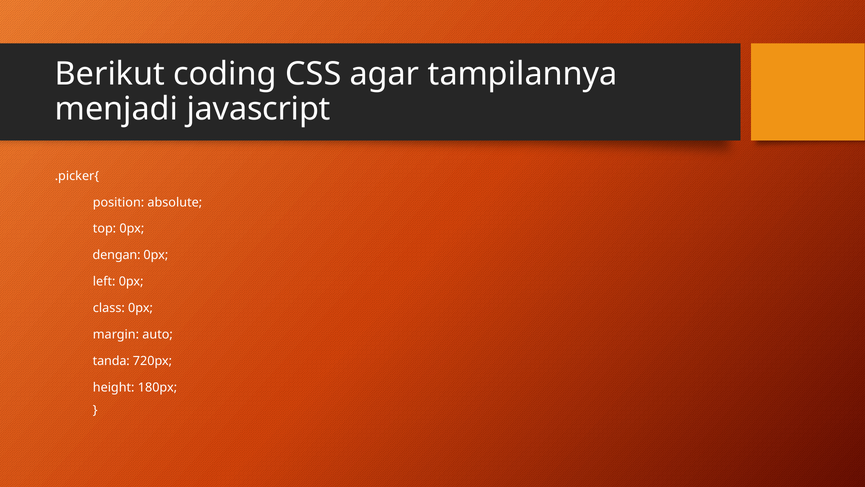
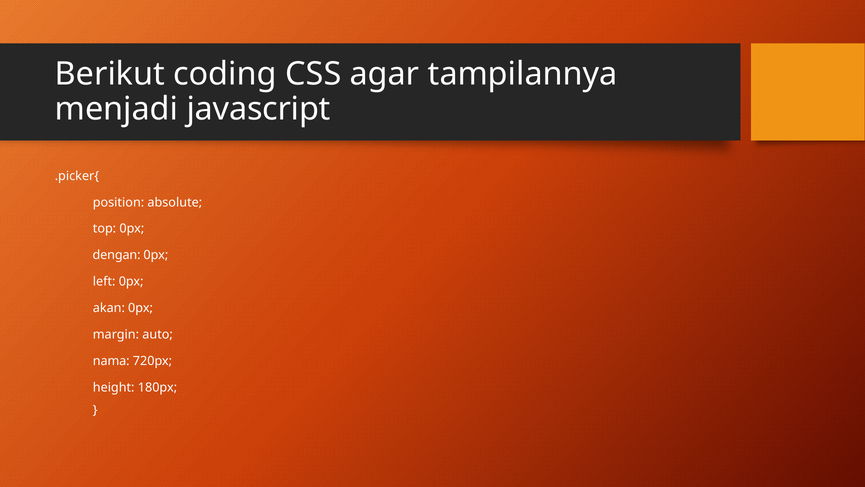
class: class -> akan
tanda: tanda -> nama
